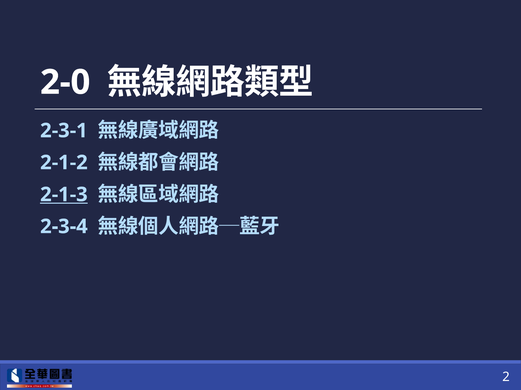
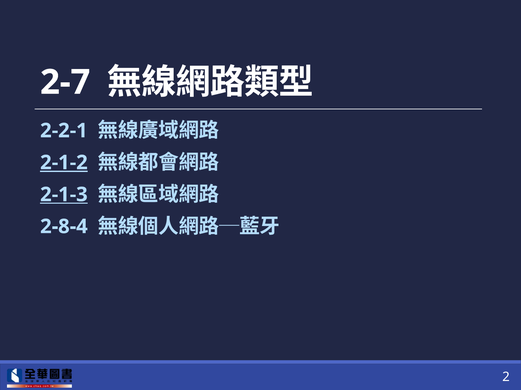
2-0: 2-0 -> 2-7
2-3-1: 2-3-1 -> 2-2-1
2-1-2 underline: none -> present
2-3-4: 2-3-4 -> 2-8-4
